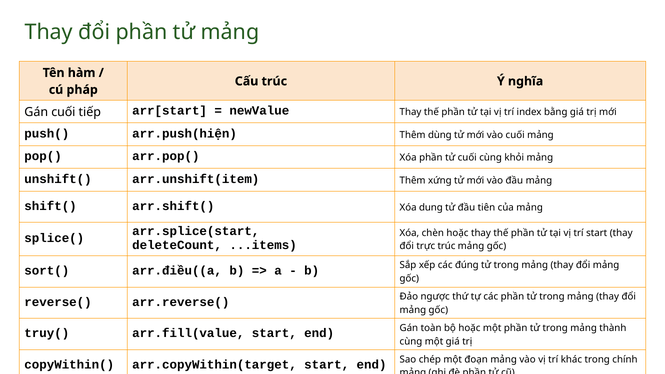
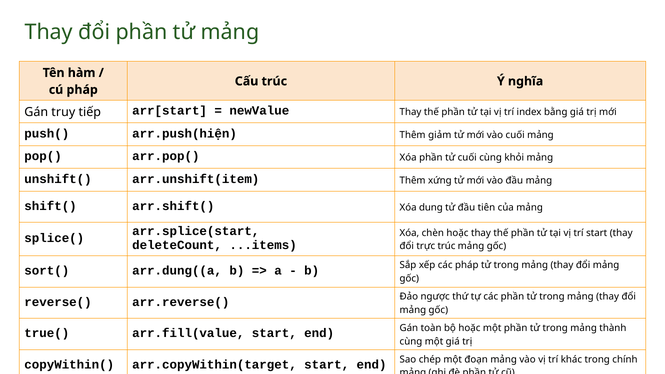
Gán cuối: cuối -> truy
dùng: dùng -> giảm
arr.điều((a: arr.điều((a -> arr.dung((a
các đúng: đúng -> pháp
truy(: truy( -> true(
